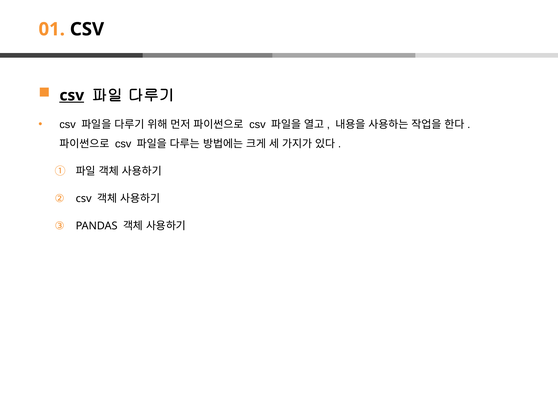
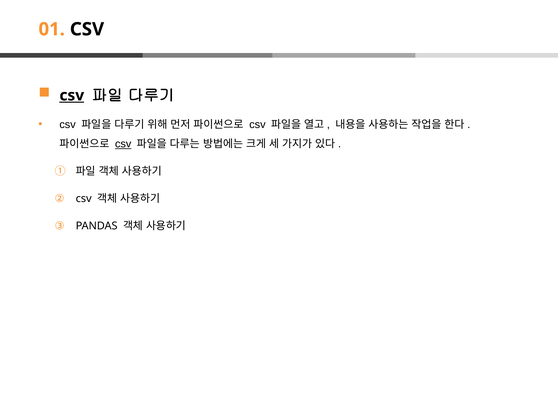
csv at (123, 144) underline: none -> present
